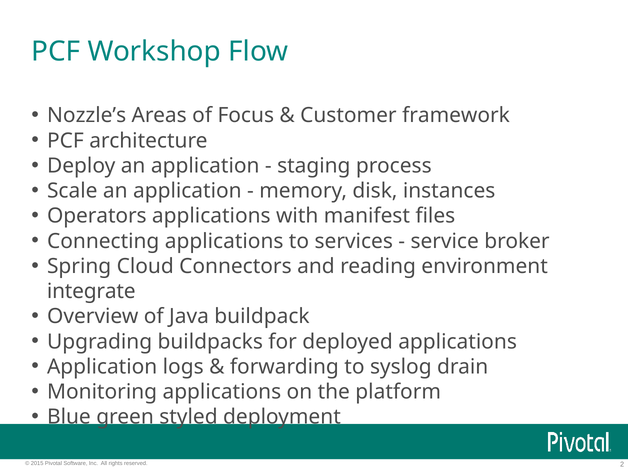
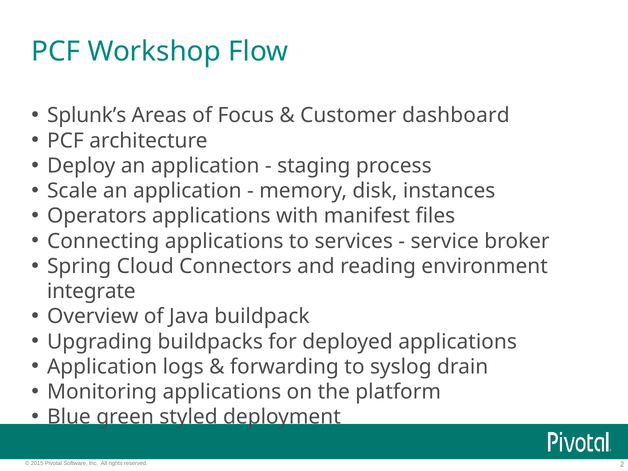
Nozzle’s: Nozzle’s -> Splunk’s
framework: framework -> dashboard
